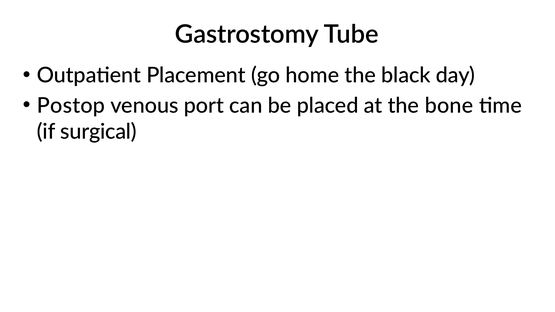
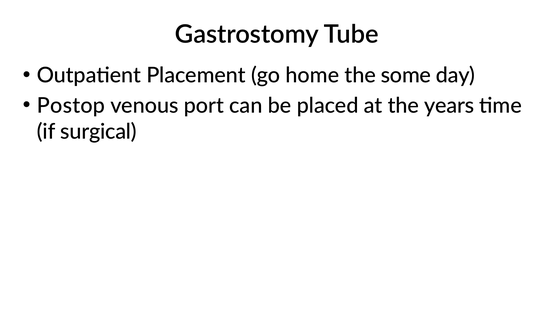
black: black -> some
bone: bone -> years
